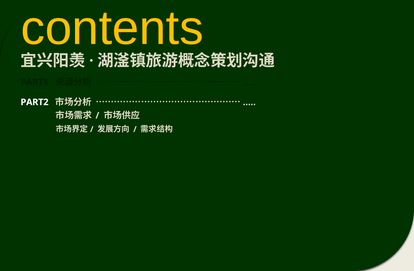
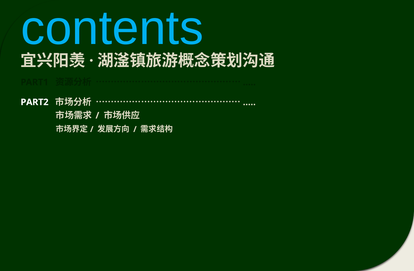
contents colour: yellow -> light blue
